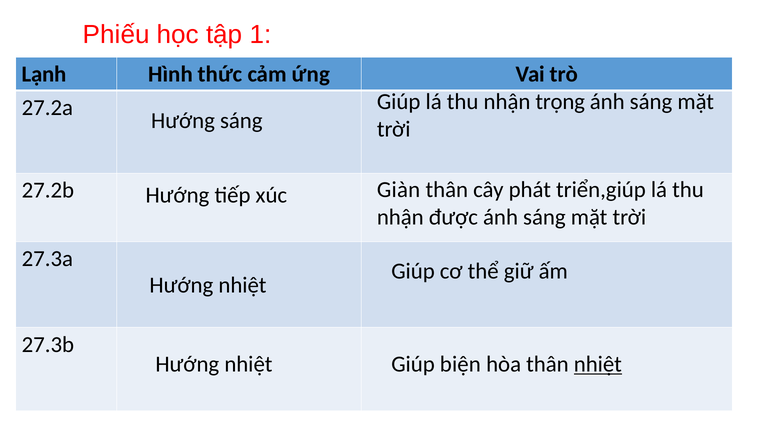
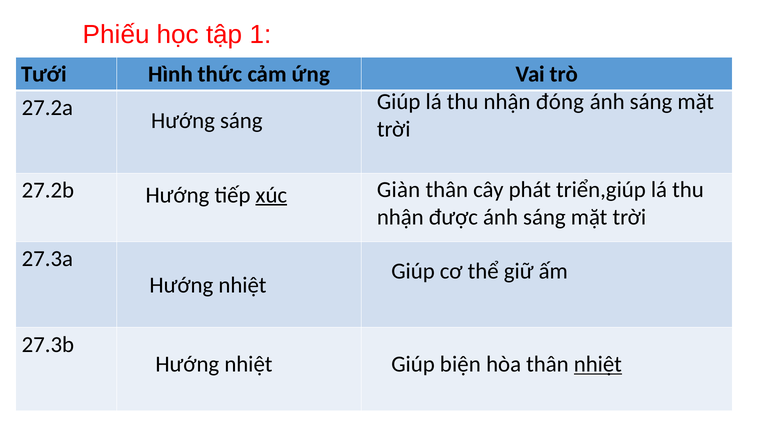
Lạnh: Lạnh -> Tưới
trọng: trọng -> đóng
xúc underline: none -> present
